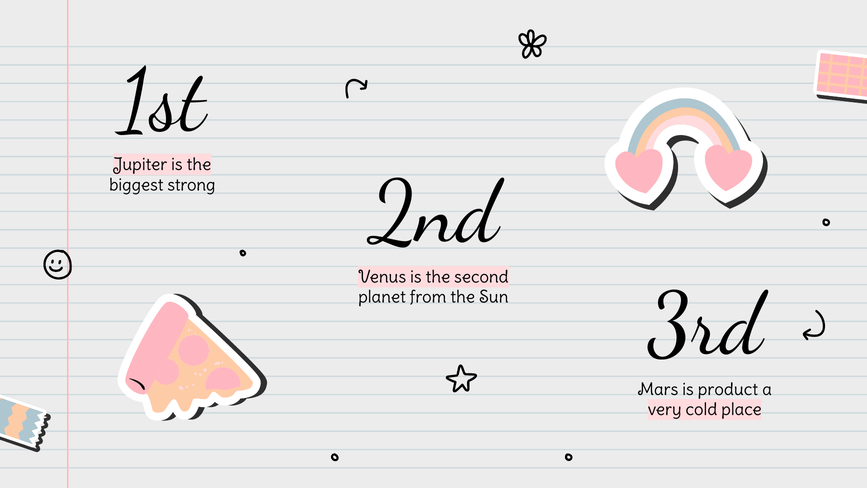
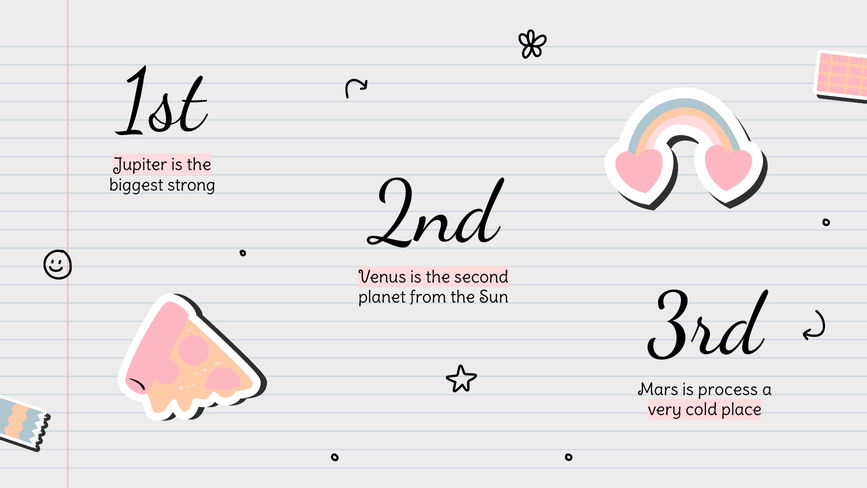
product: product -> process
